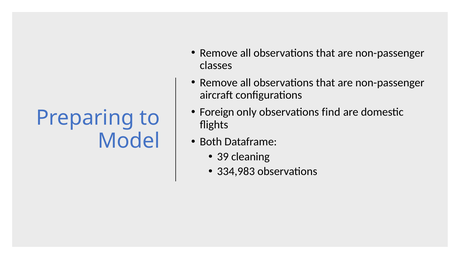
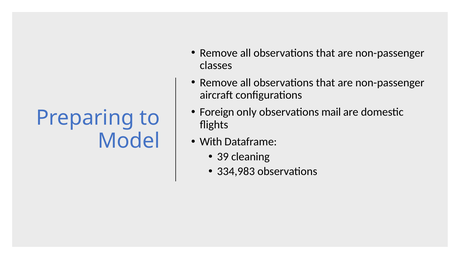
find: find -> mail
Both: Both -> With
